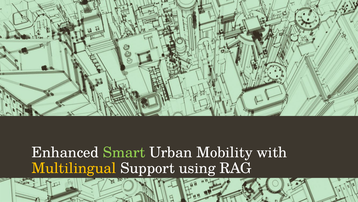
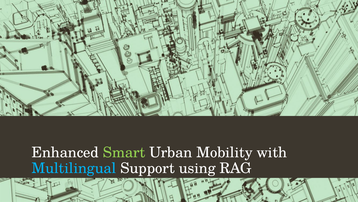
Multilingual colour: yellow -> light blue
